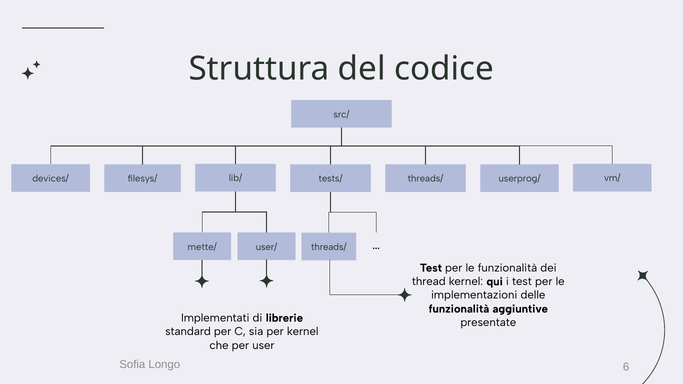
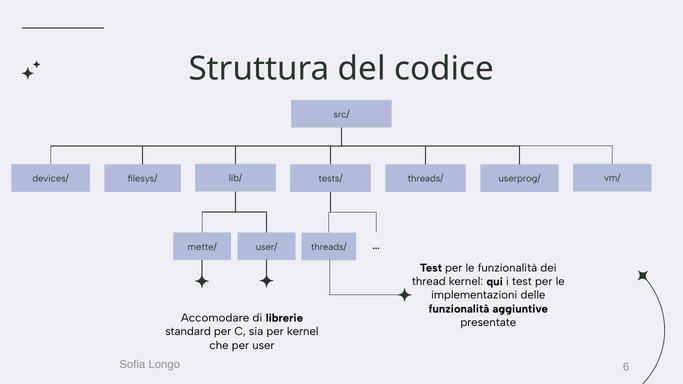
Implementati: Implementati -> Accomodare
